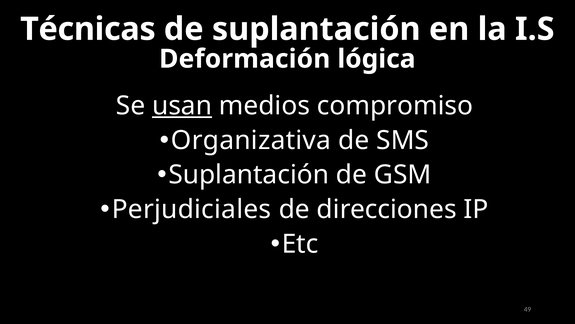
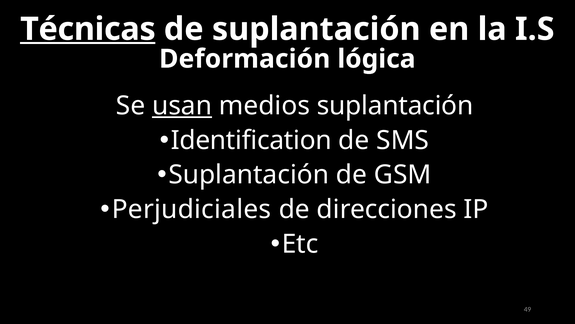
Técnicas underline: none -> present
medios compromiso: compromiso -> suplantación
Organizativa: Organizativa -> Identification
